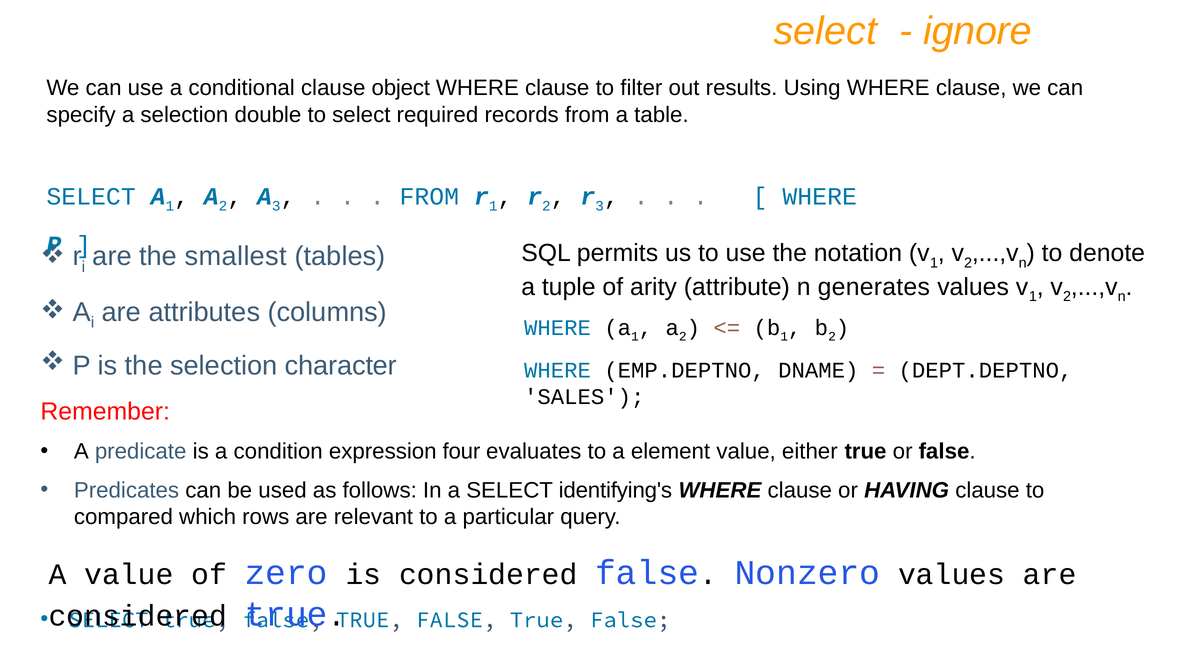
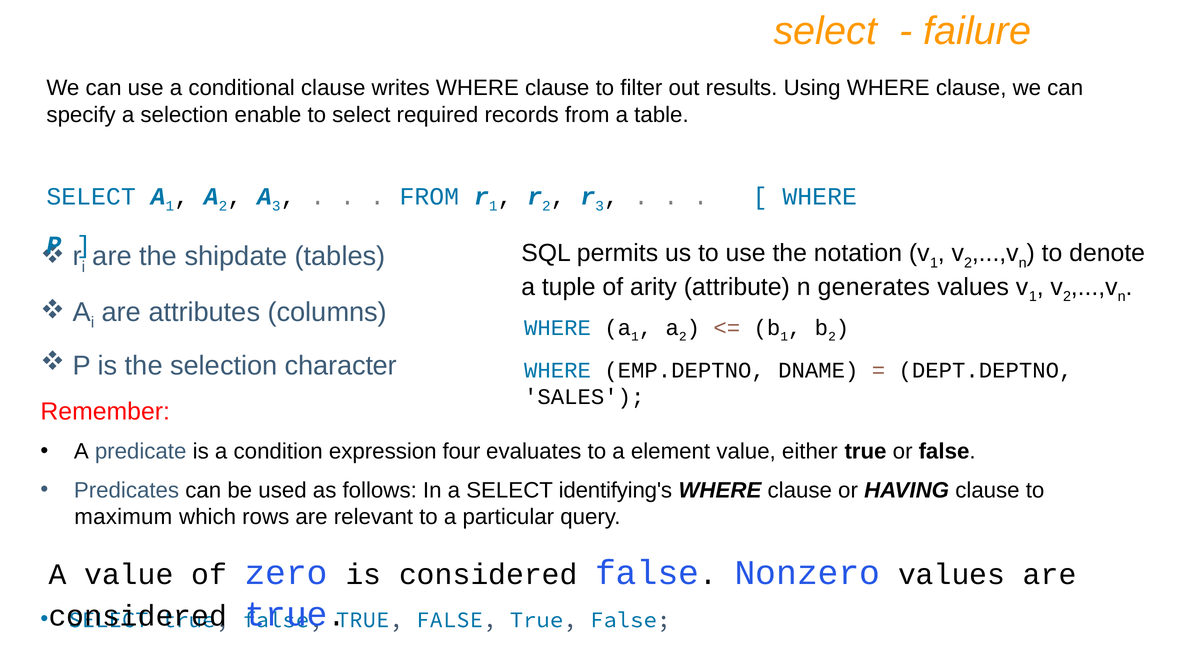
ignore: ignore -> failure
object: object -> writes
double: double -> enable
smallest: smallest -> shipdate
compared: compared -> maximum
